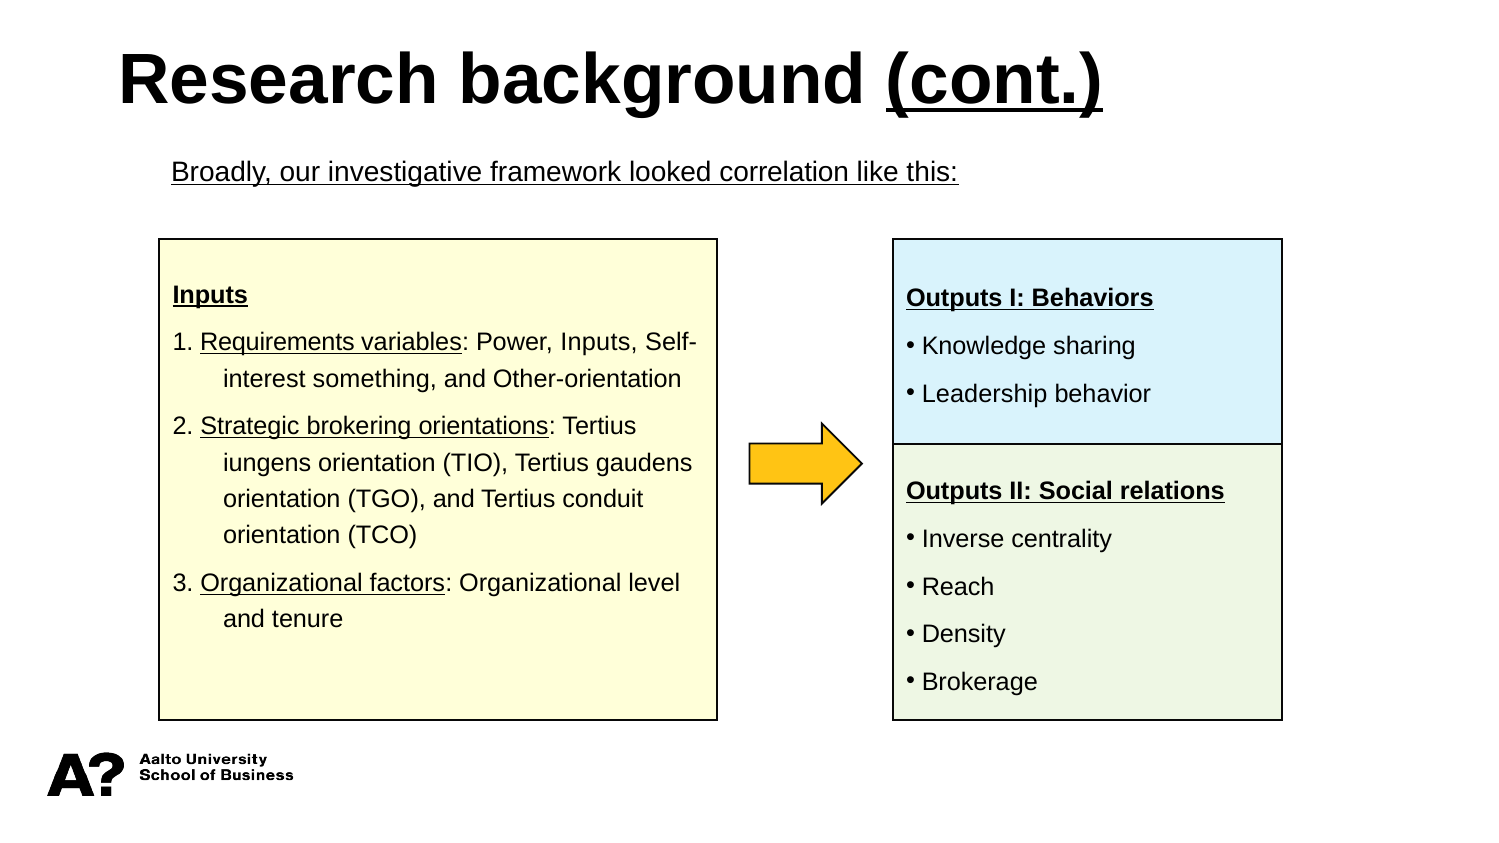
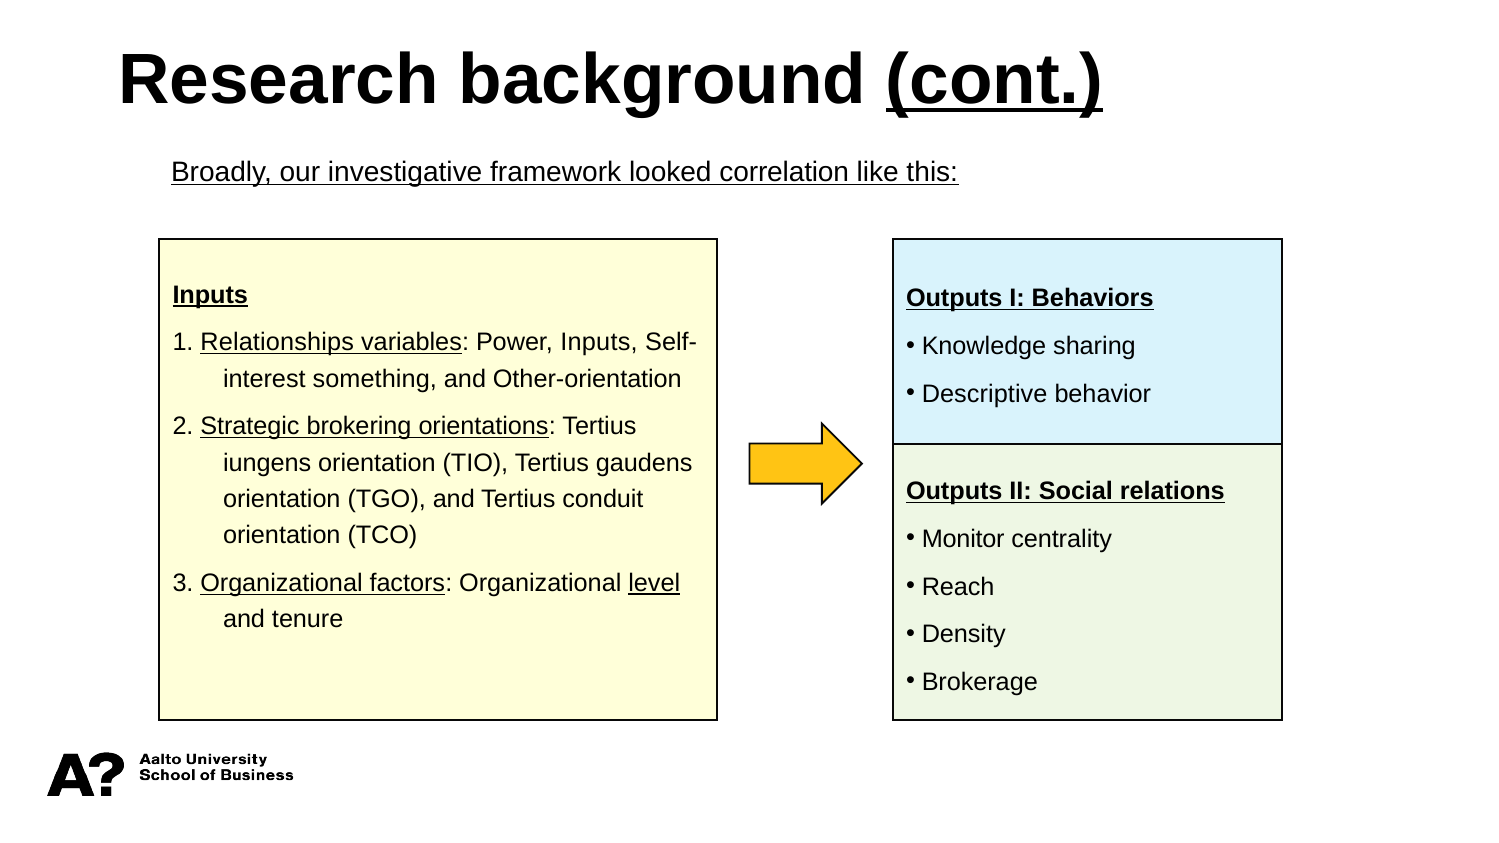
Requirements: Requirements -> Relationships
Leadership: Leadership -> Descriptive
Inverse: Inverse -> Monitor
level underline: none -> present
